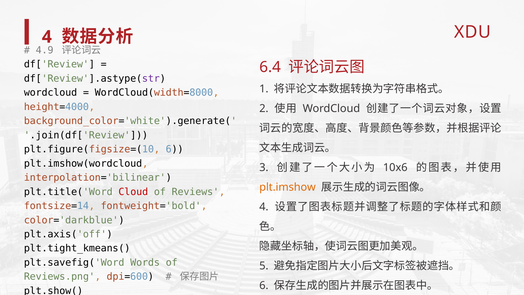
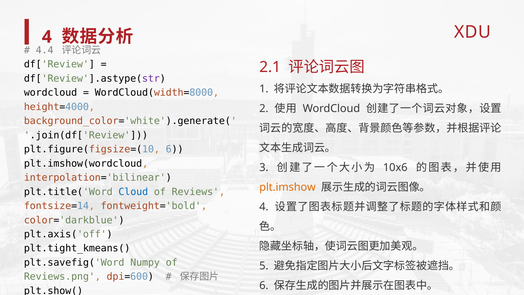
4.9: 4.9 -> 4.4
6.4: 6.4 -> 2.1
Cloud colour: red -> blue
Words: Words -> Numpy
